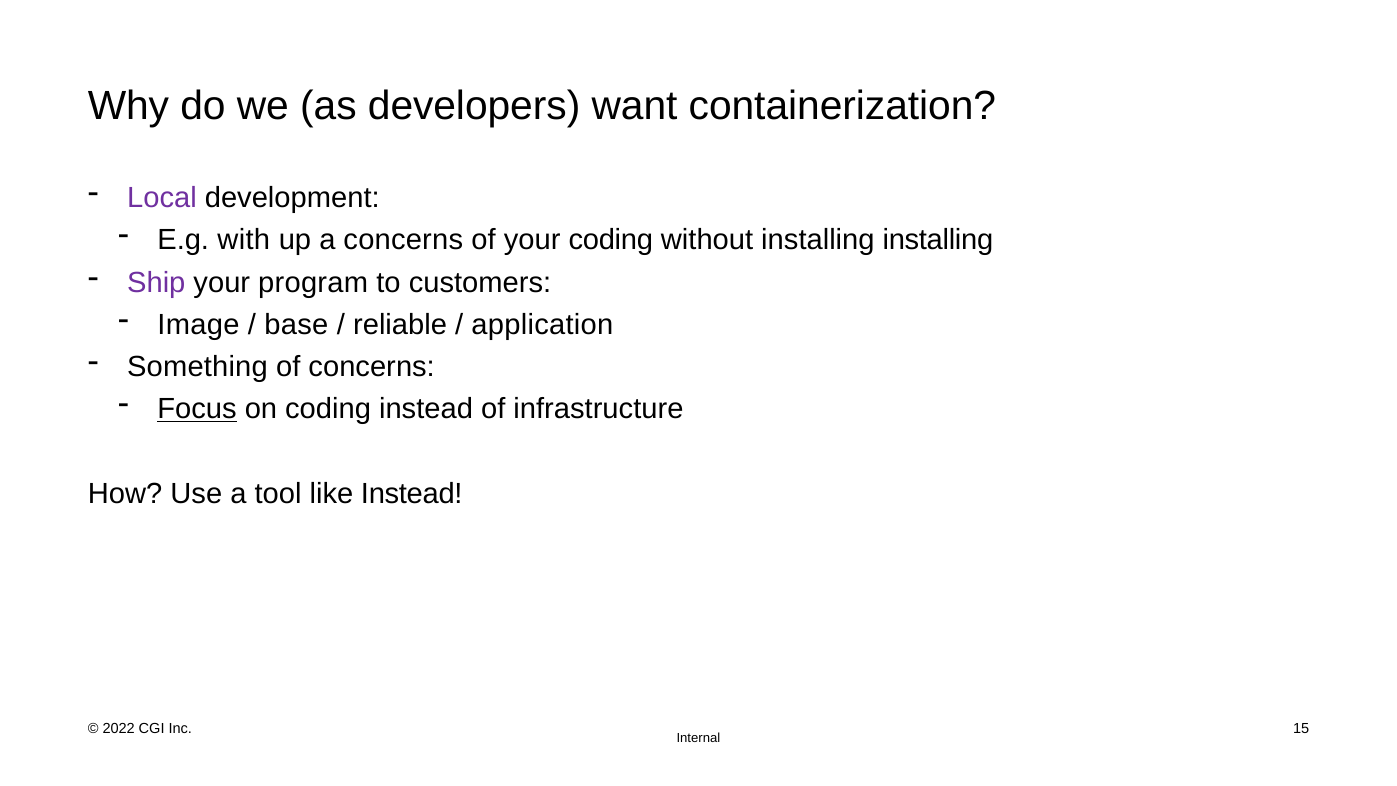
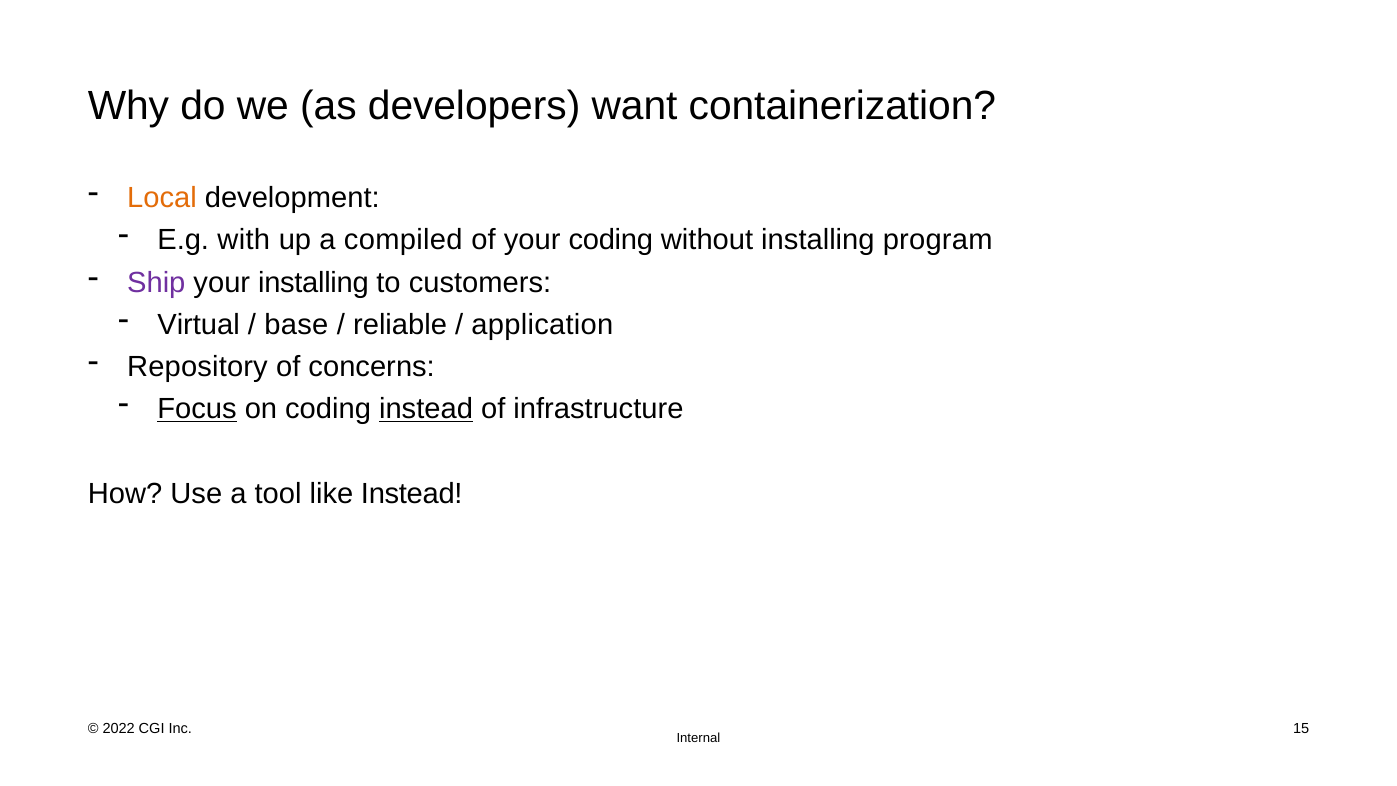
Local colour: purple -> orange
a concerns: concerns -> compiled
installing installing: installing -> program
your program: program -> installing
Image: Image -> Virtual
Something: Something -> Repository
instead at (426, 409) underline: none -> present
